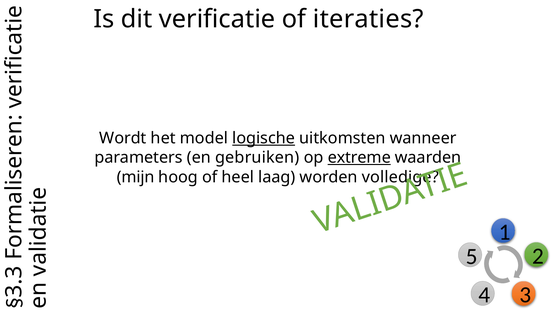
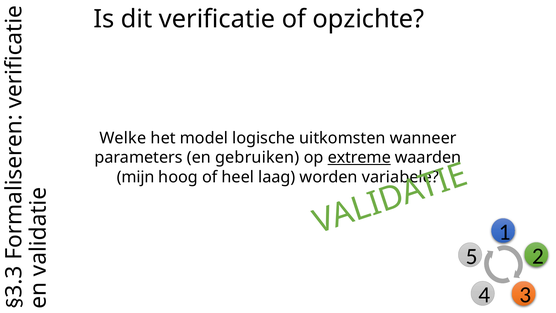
iteraties: iteraties -> opzichte
Wordt: Wordt -> Welke
logische underline: present -> none
volledige: volledige -> variabele
